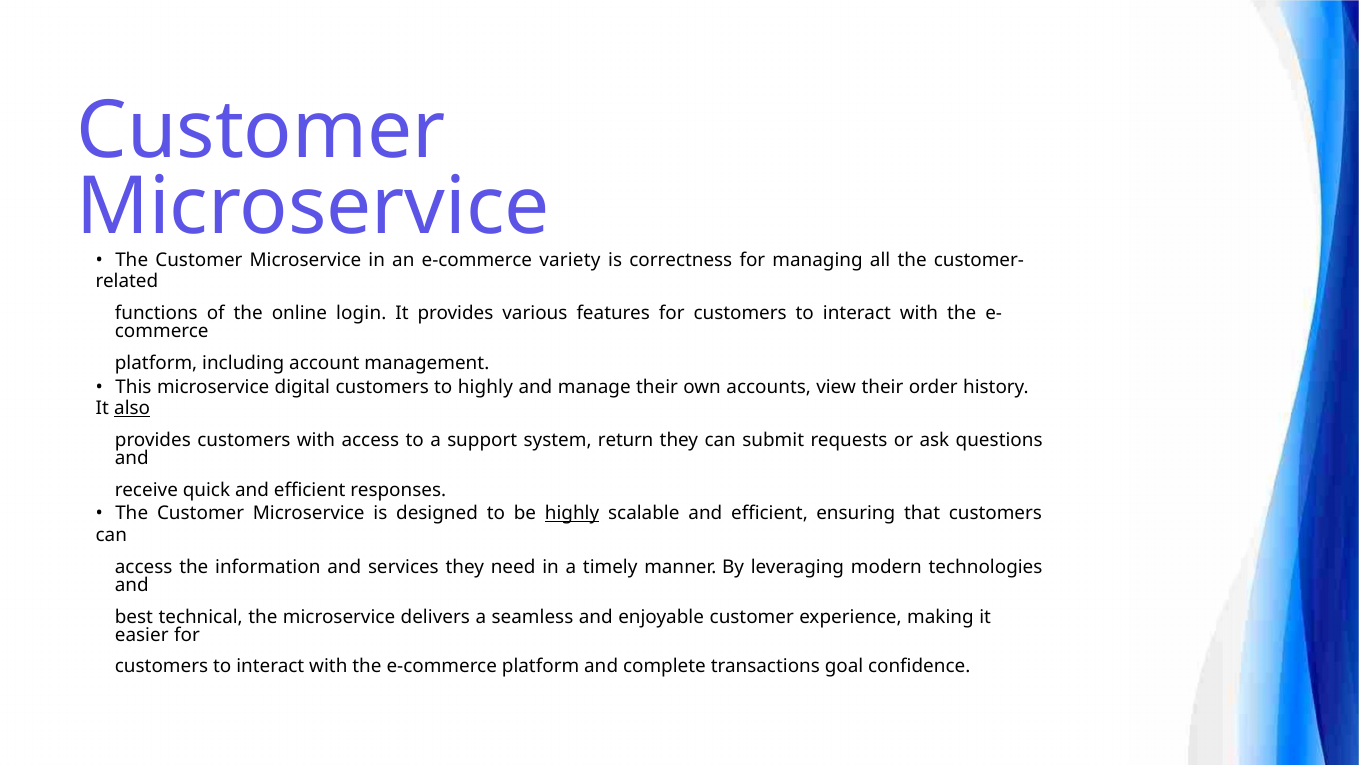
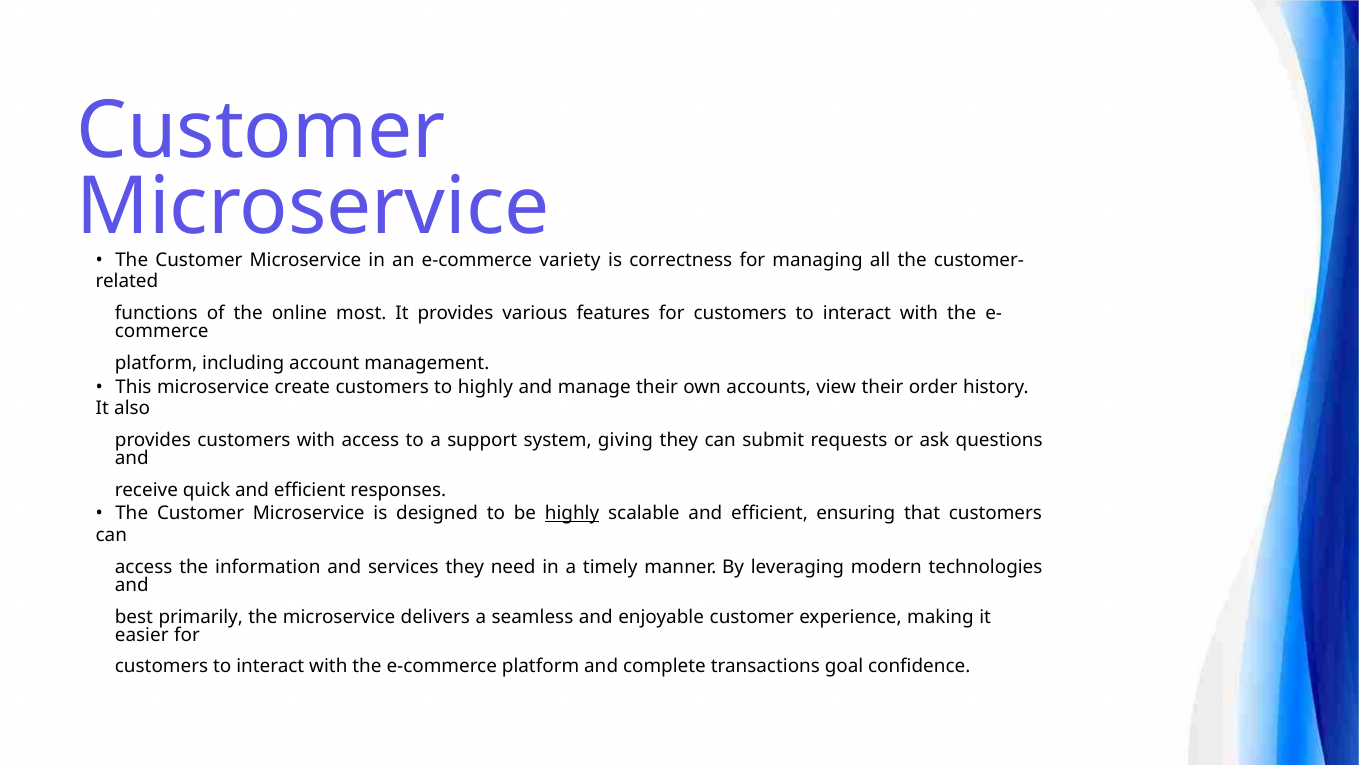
login: login -> most
digital: digital -> create
also underline: present -> none
return: return -> giving
technical: technical -> primarily
